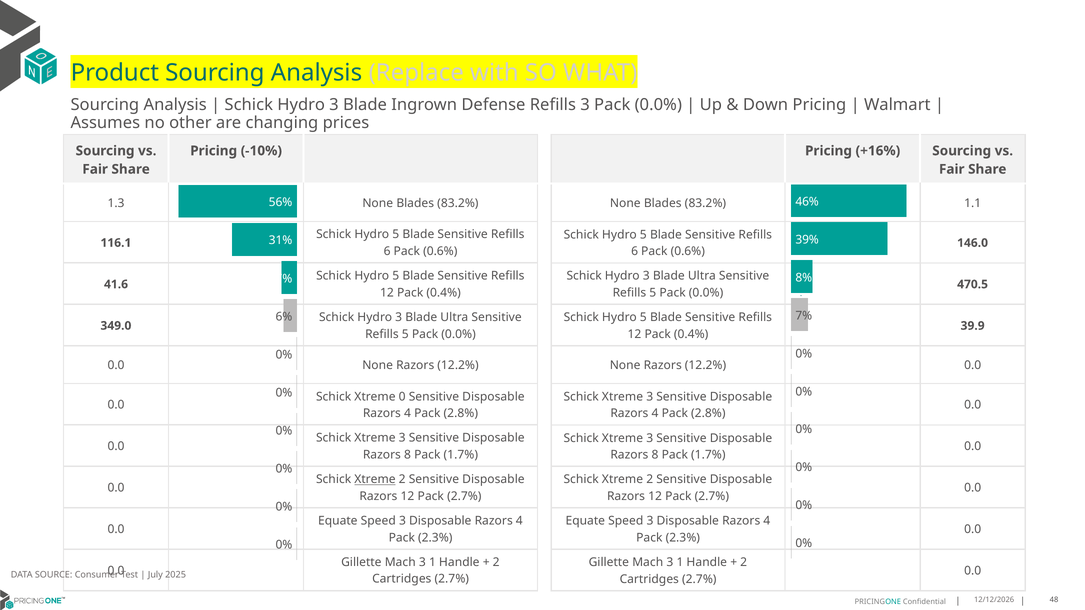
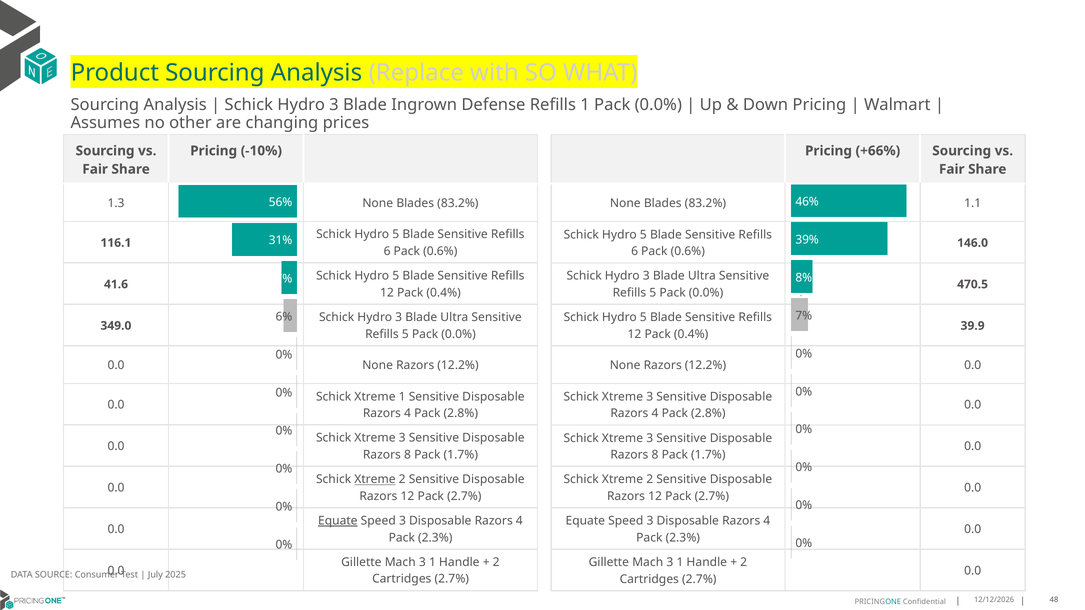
Refills 3: 3 -> 1
+16%: +16% -> +66%
Xtreme 0: 0 -> 1
Equate at (338, 521) underline: none -> present
